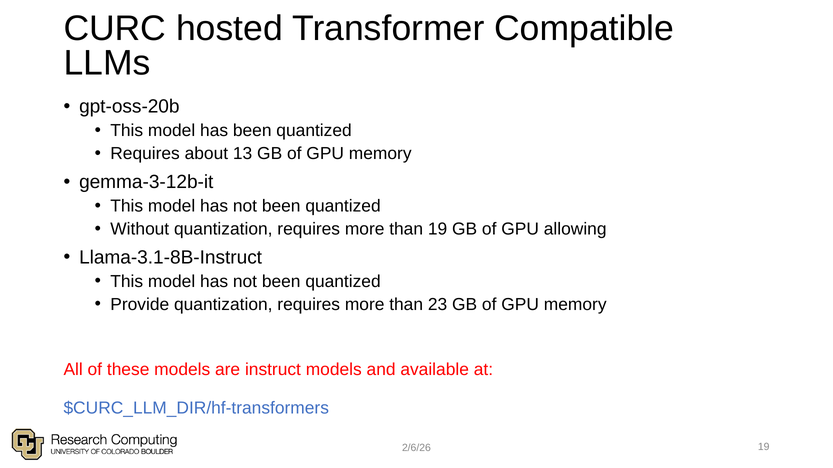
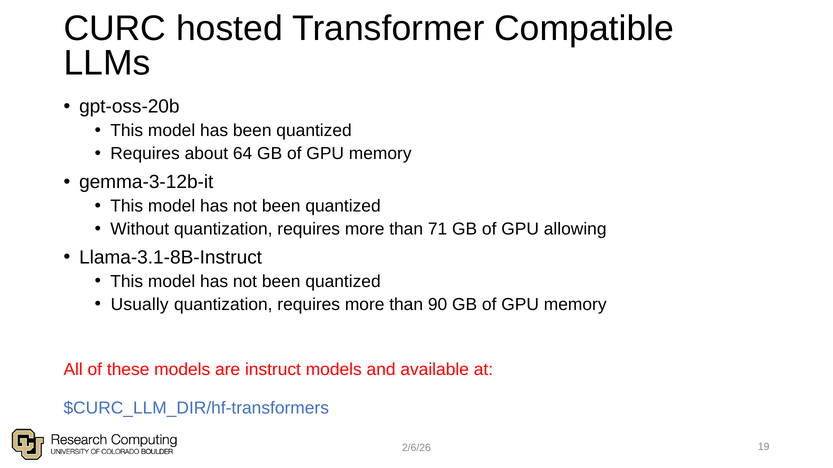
13: 13 -> 64
than 19: 19 -> 71
Provide: Provide -> Usually
23: 23 -> 90
